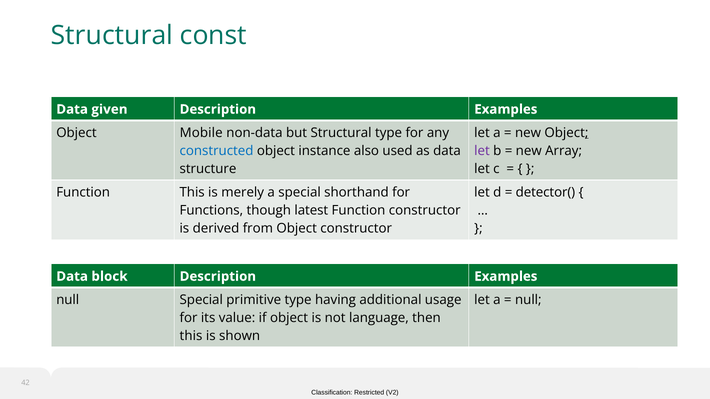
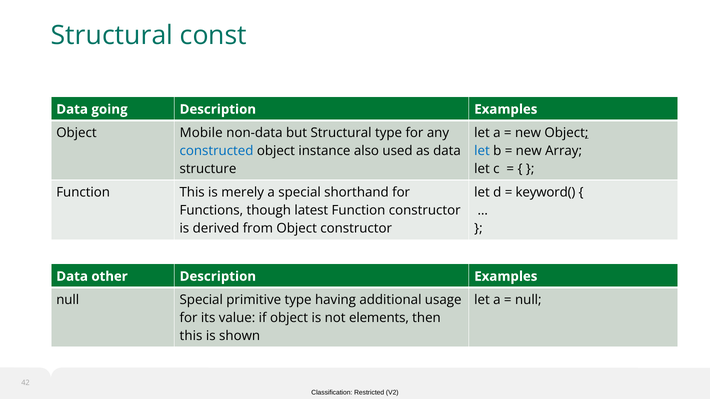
given: given -> going
let at (482, 151) colour: purple -> blue
detector(: detector( -> keyword(
block: block -> other
language: language -> elements
